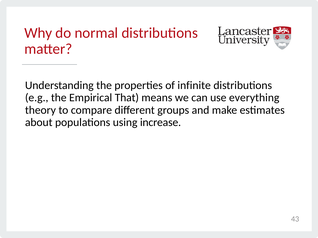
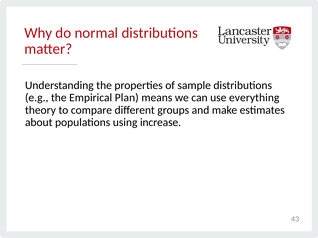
infinite: infinite -> sample
That: That -> Plan
